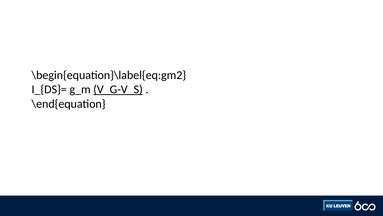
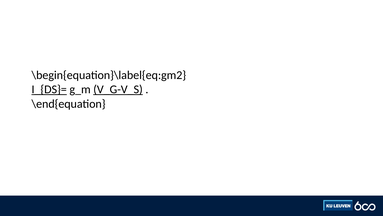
I_{DS}= underline: none -> present
